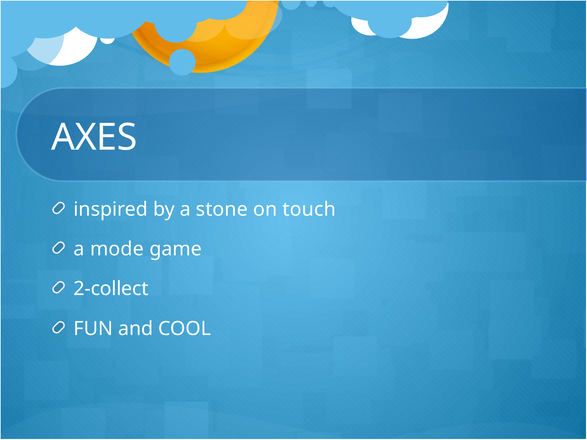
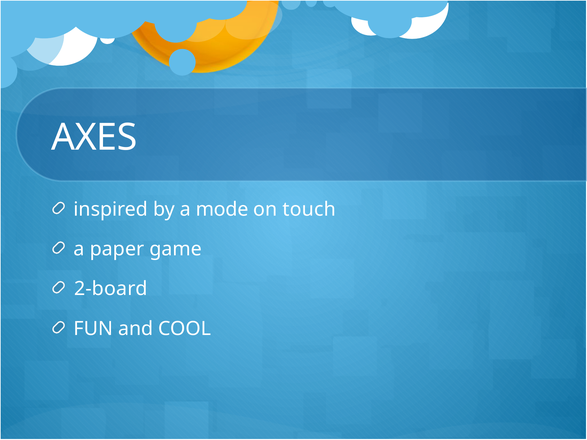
stone: stone -> mode
mode: mode -> paper
2-collect: 2-collect -> 2-board
